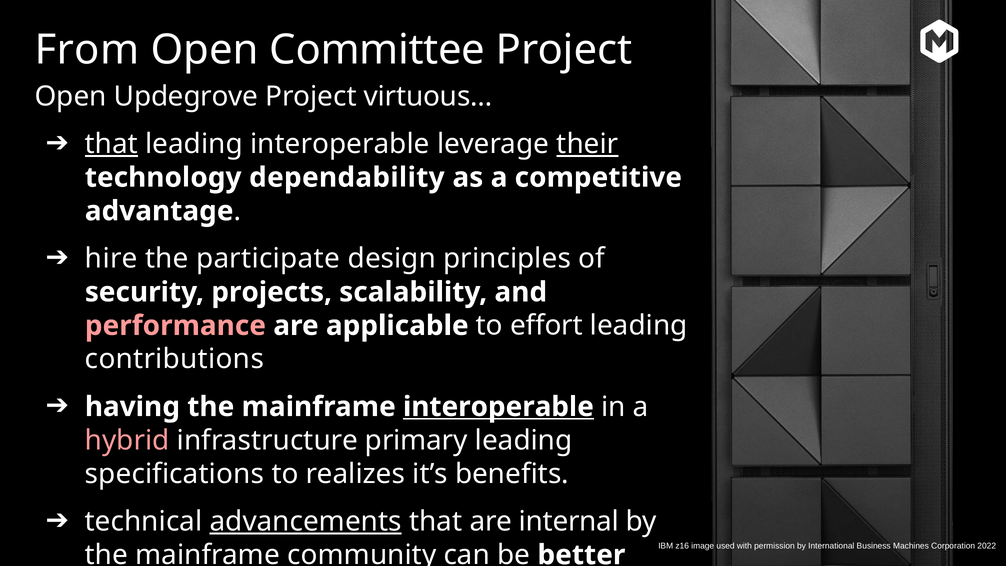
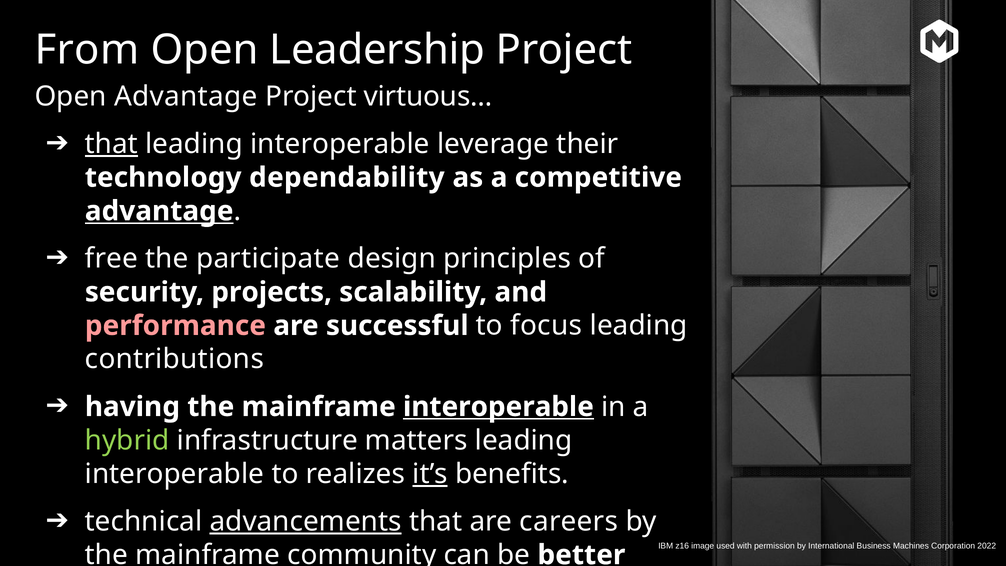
Committee: Committee -> Leadership
Open Updegrove: Updegrove -> Advantage
their underline: present -> none
advantage at (159, 211) underline: none -> present
hire: hire -> free
applicable: applicable -> successful
effort: effort -> focus
hybrid colour: pink -> light green
primary: primary -> matters
specifications at (174, 474): specifications -> interoperable
it’s underline: none -> present
internal: internal -> careers
